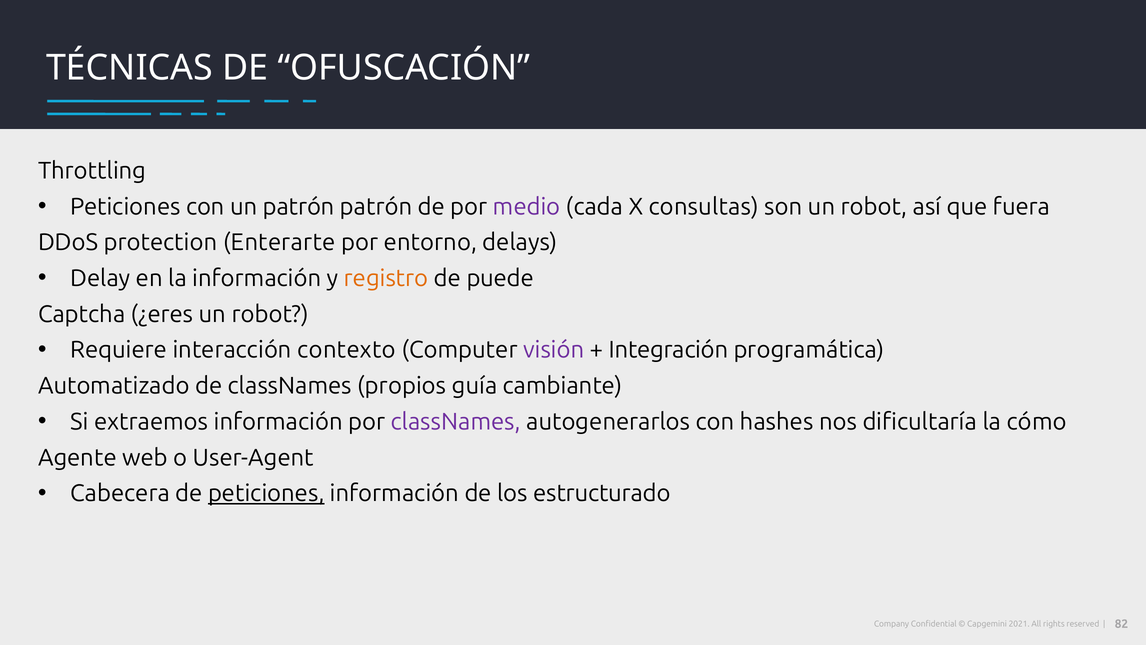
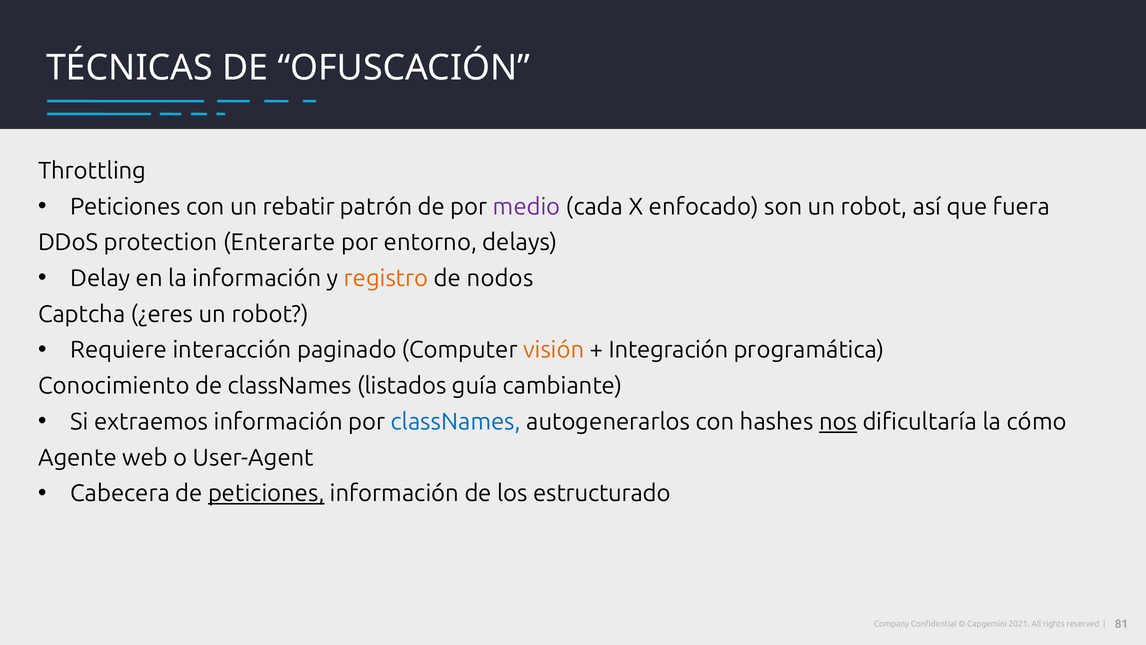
un patrón: patrón -> rebatir
consultas: consultas -> enfocado
puede: puede -> nodos
contexto: contexto -> paginado
visión colour: purple -> orange
Automatizado: Automatizado -> Conocimiento
propios: propios -> listados
classNames at (456, 422) colour: purple -> blue
nos underline: none -> present
82: 82 -> 81
